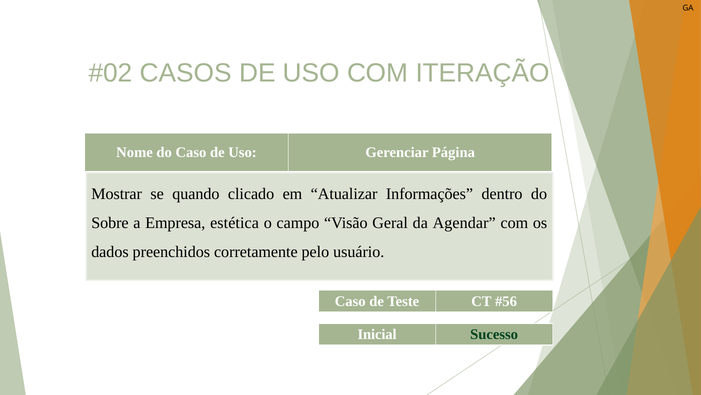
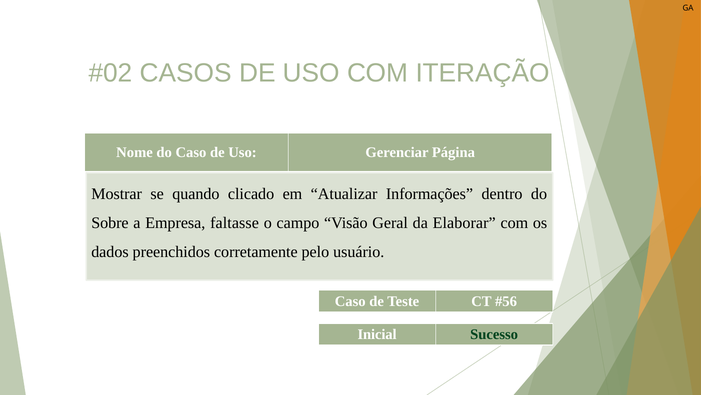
estética: estética -> faltasse
Agendar: Agendar -> Elaborar
